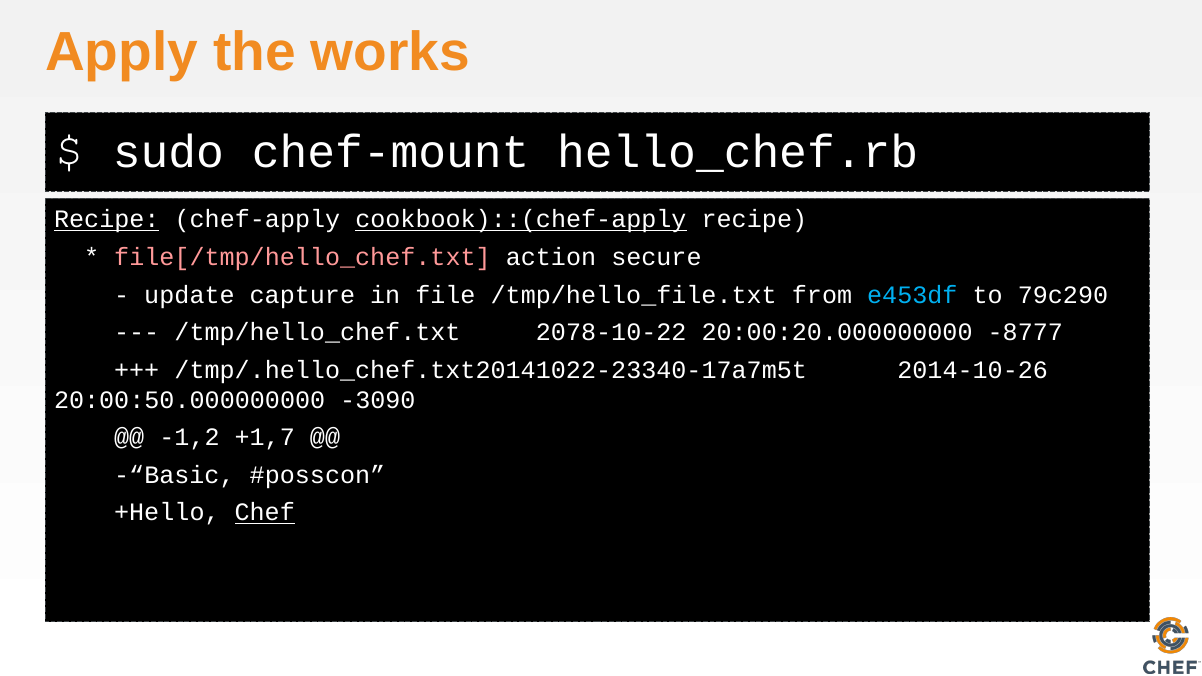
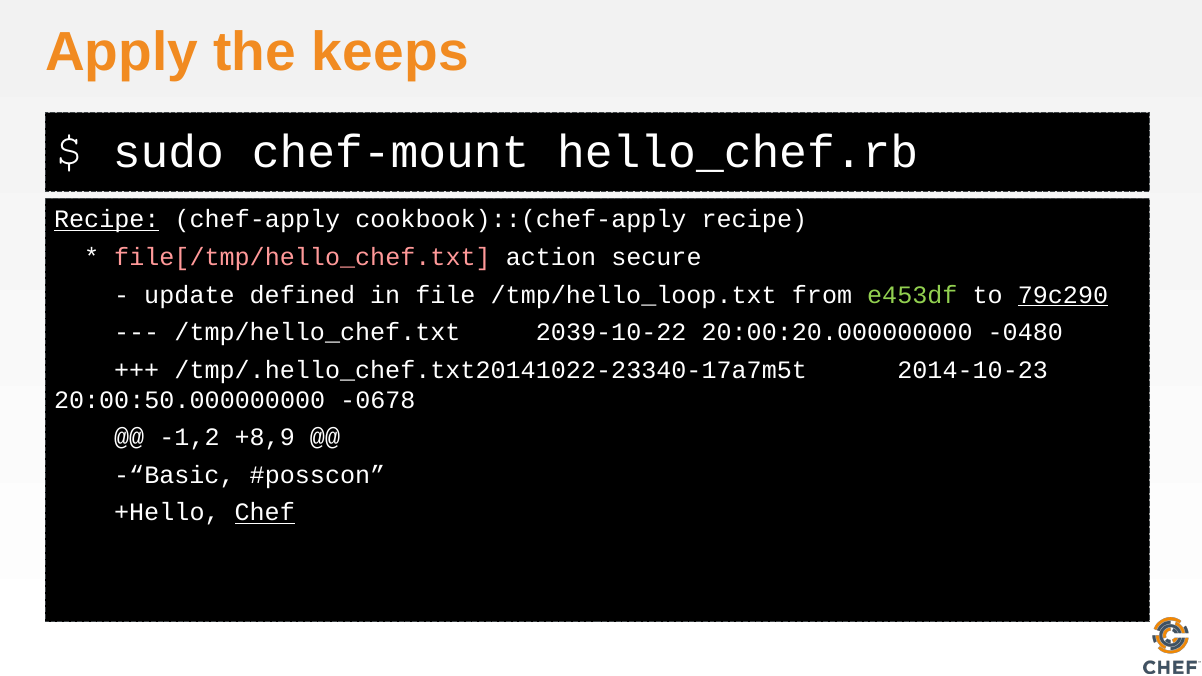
works: works -> keeps
cookbook)::(chef-apply underline: present -> none
capture: capture -> defined
/tmp/hello_file.txt: /tmp/hello_file.txt -> /tmp/hello_loop.txt
e453df colour: light blue -> light green
79c290 underline: none -> present
2078-10-22: 2078-10-22 -> 2039-10-22
-8777: -8777 -> -0480
2014-10-26: 2014-10-26 -> 2014-10-23
-3090: -3090 -> -0678
+1,7: +1,7 -> +8,9
